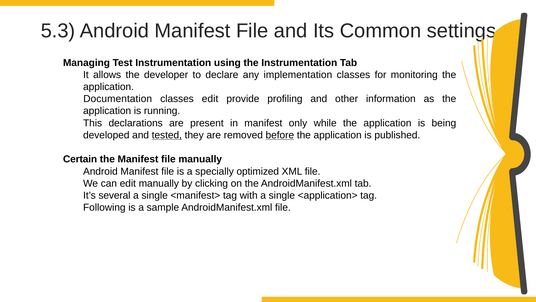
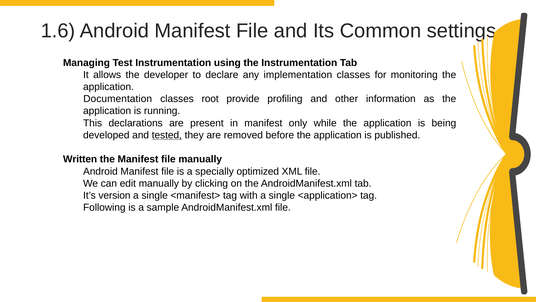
5.3: 5.3 -> 1.6
classes edit: edit -> root
before underline: present -> none
Certain: Certain -> Written
several: several -> version
